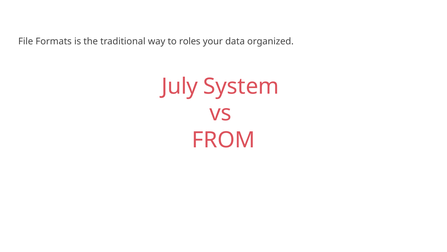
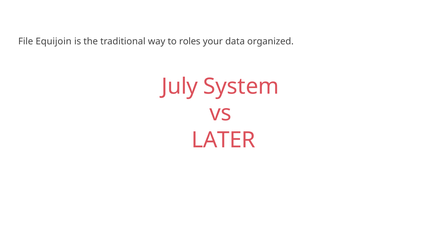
Formats: Formats -> Equijoin
FROM: FROM -> LATER
